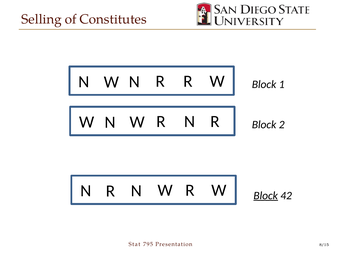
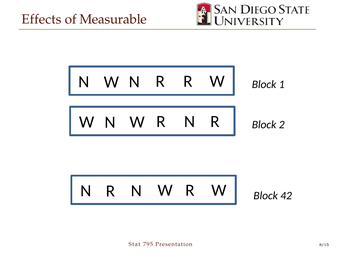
Selling: Selling -> Effects
Constitutes: Constitutes -> Measurable
Block at (266, 195) underline: present -> none
